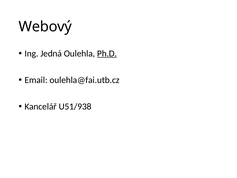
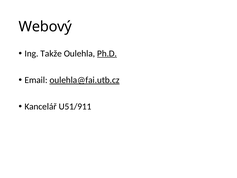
Jedná: Jedná -> Takže
oulehla@fai.utb.cz underline: none -> present
U51/938: U51/938 -> U51/911
